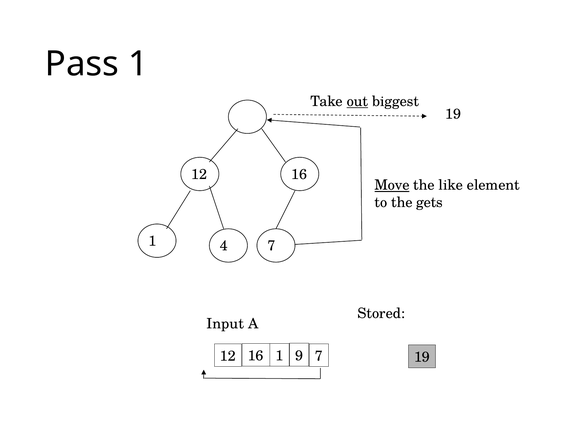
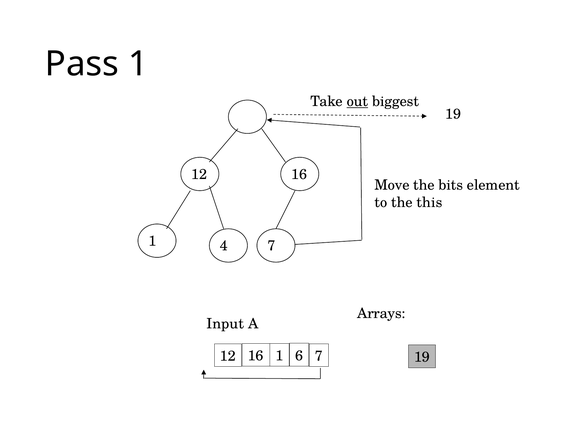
Move underline: present -> none
like: like -> bits
gets: gets -> this
Stored: Stored -> Arrays
9: 9 -> 6
